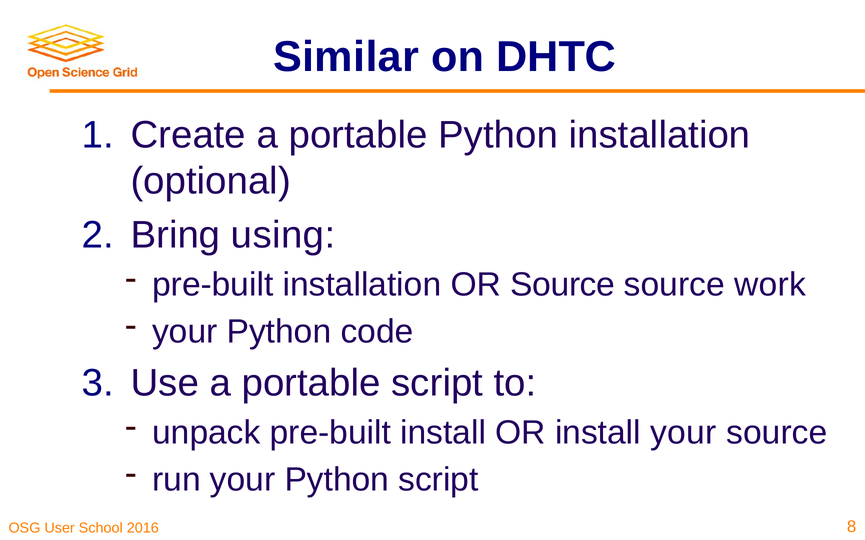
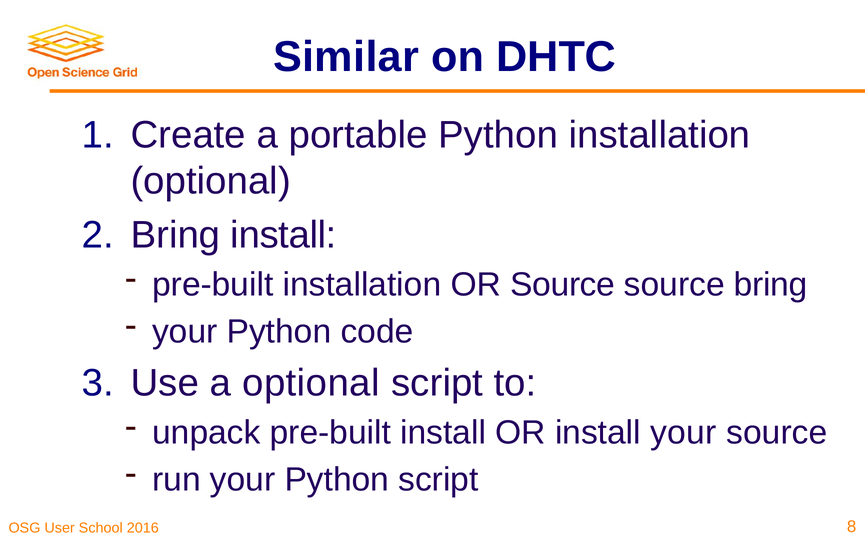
Bring using: using -> install
source work: work -> bring
Use a portable: portable -> optional
